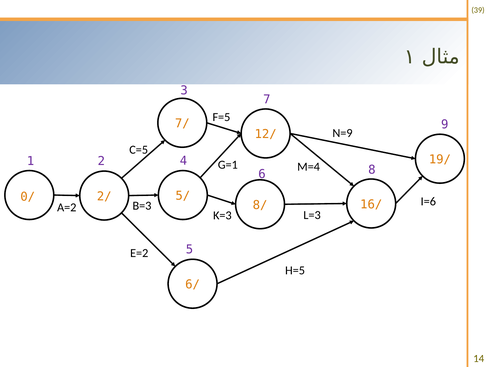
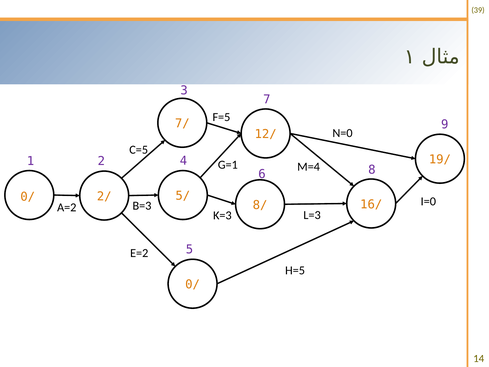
N=9: N=9 -> N=0
I=6: I=6 -> I=0
6/ at (193, 284): 6/ -> 0/
